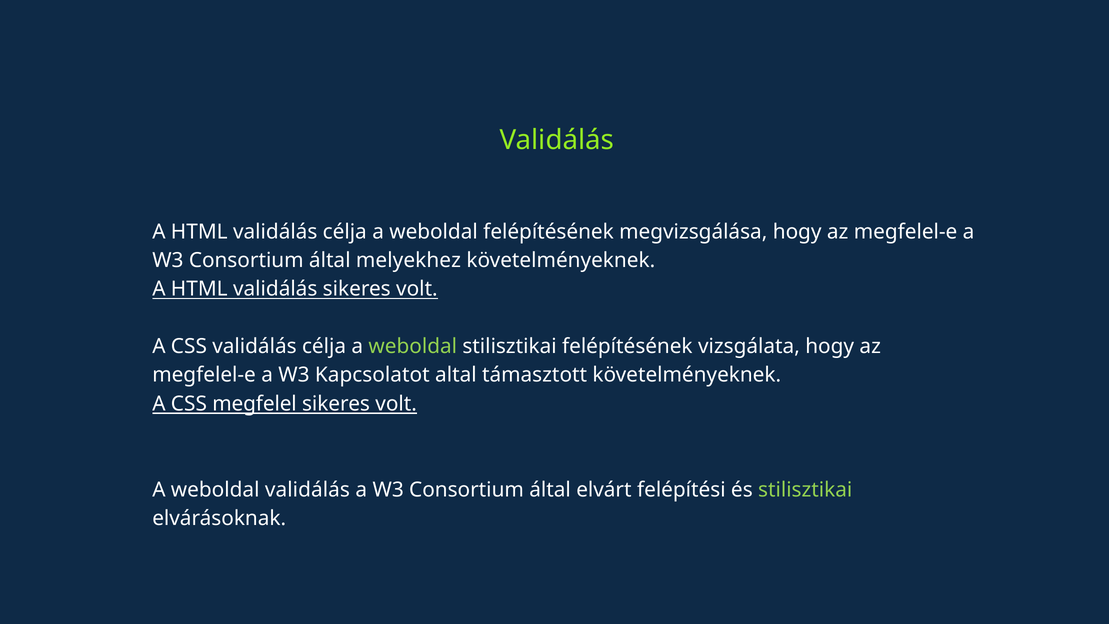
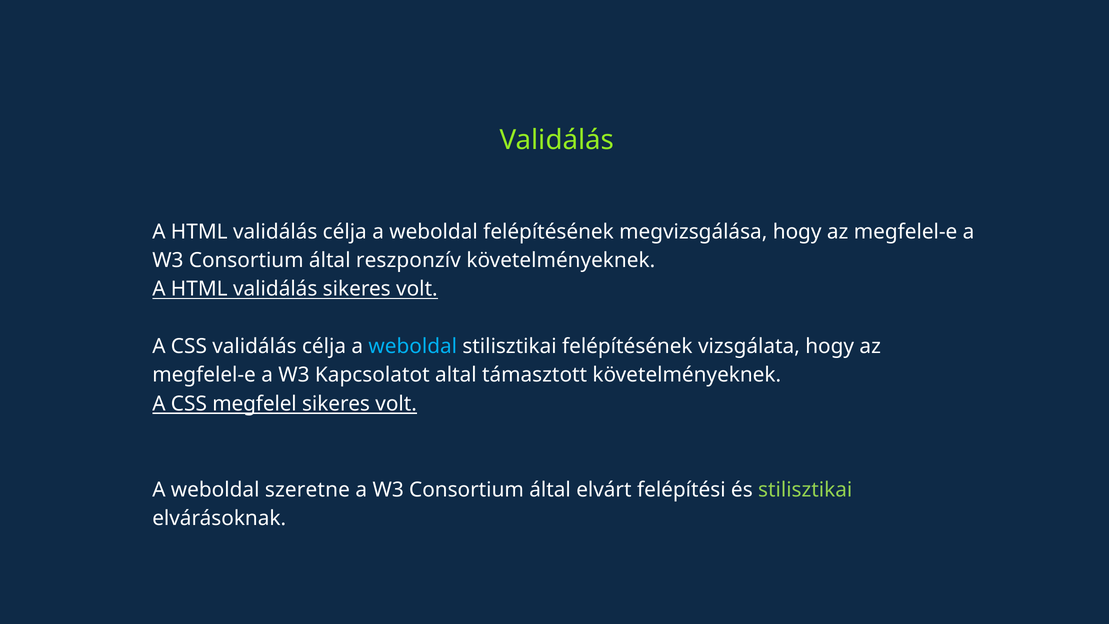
melyekhez: melyekhez -> reszponzív
weboldal at (413, 346) colour: light green -> light blue
weboldal validálás: validálás -> szeretne
